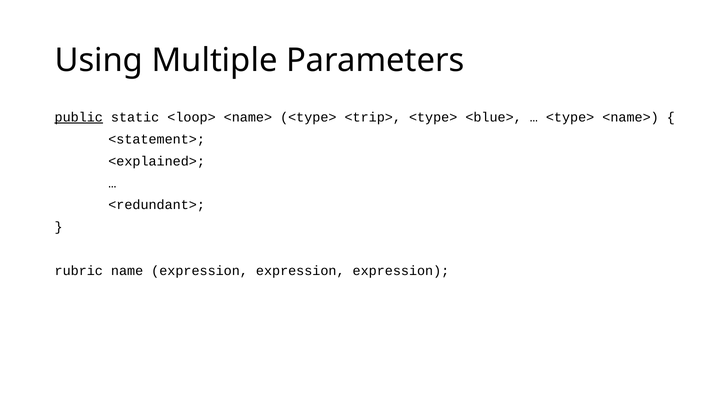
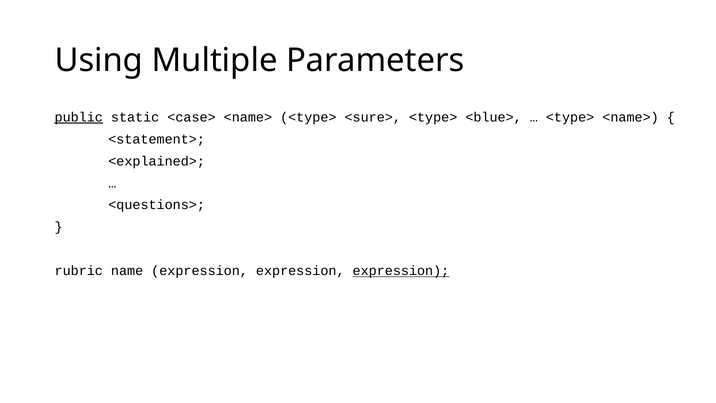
<loop>: <loop> -> <case>
<trip>: <trip> -> <sure>
<redundant>: <redundant> -> <questions>
expression at (401, 271) underline: none -> present
